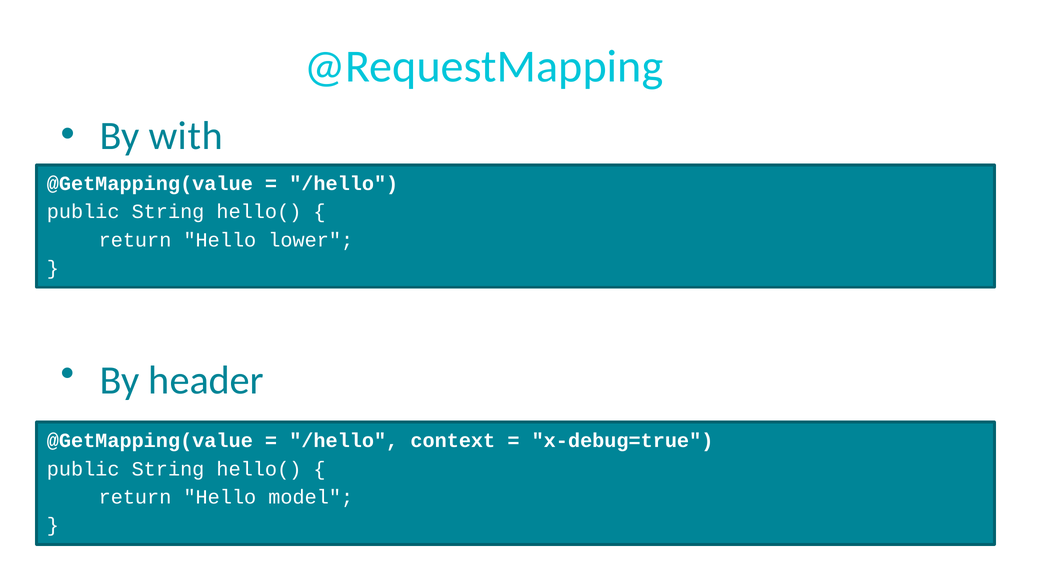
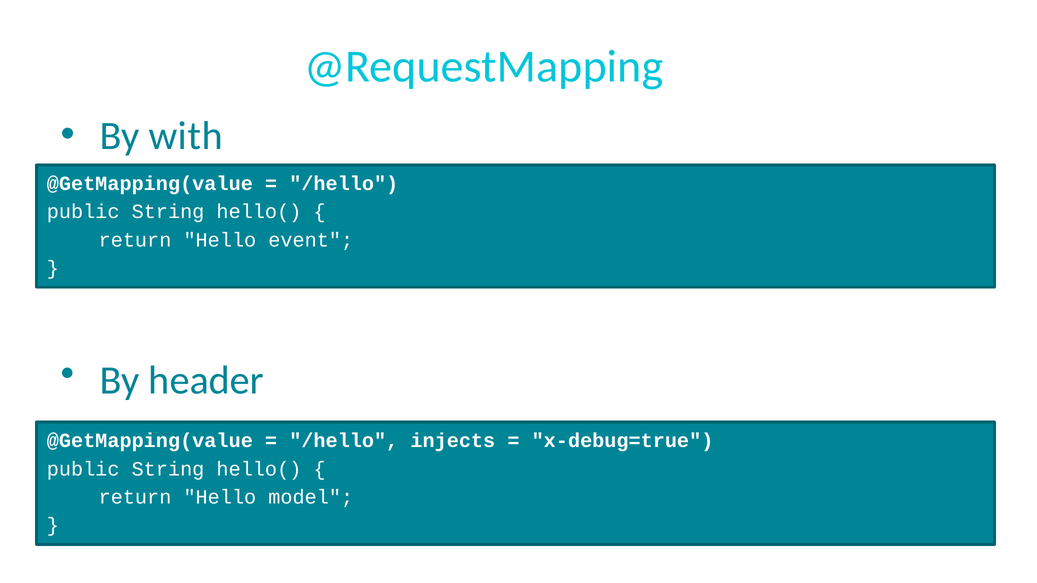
lower: lower -> event
context: context -> injects
